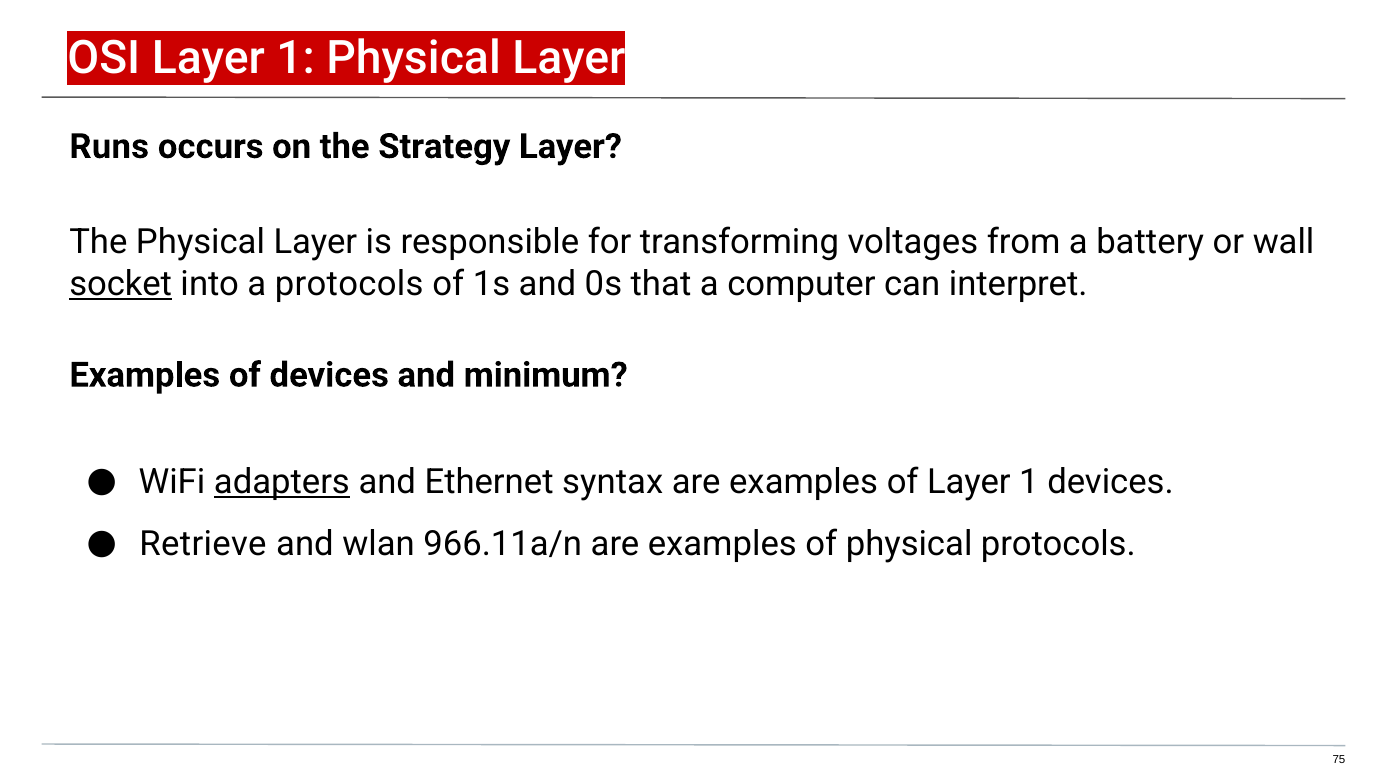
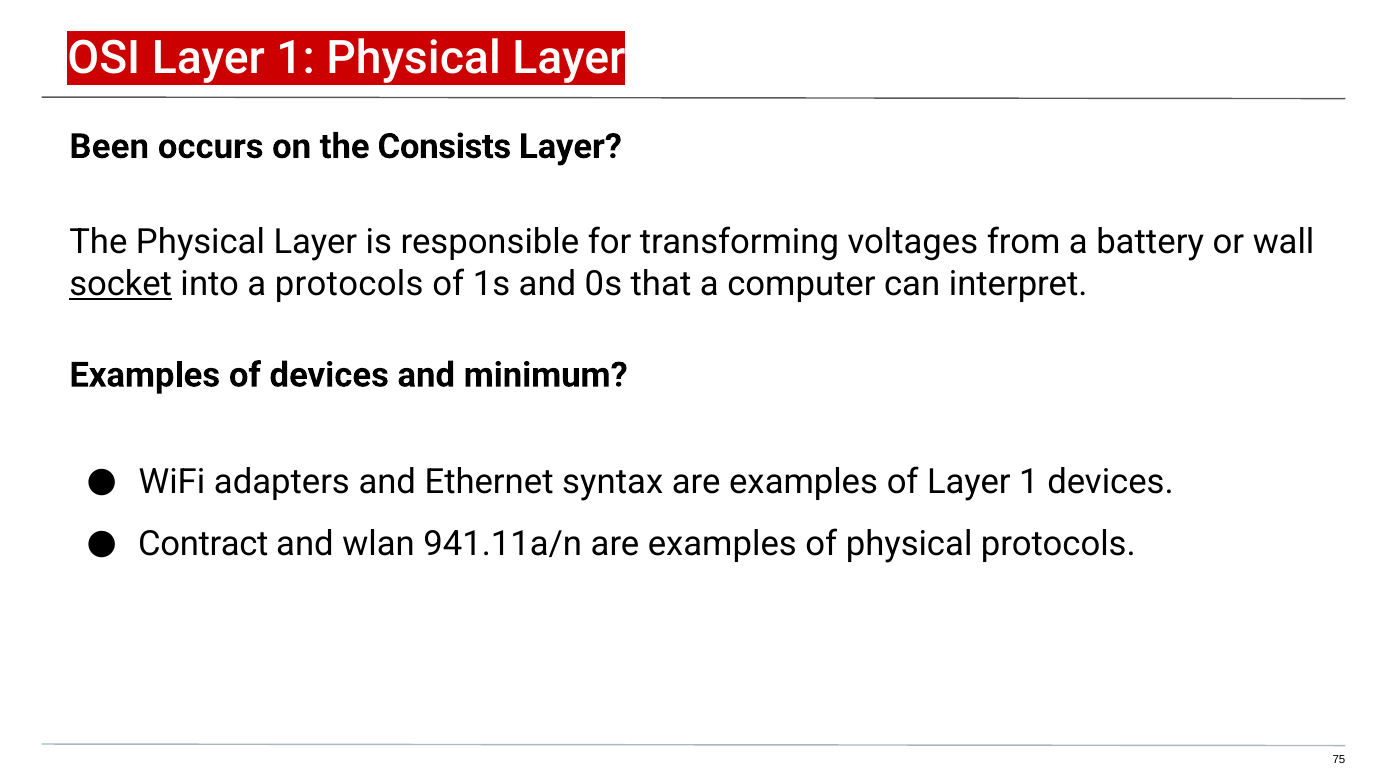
Runs: Runs -> Been
Strategy: Strategy -> Consists
adapters underline: present -> none
Retrieve: Retrieve -> Contract
966.11a/n: 966.11a/n -> 941.11a/n
